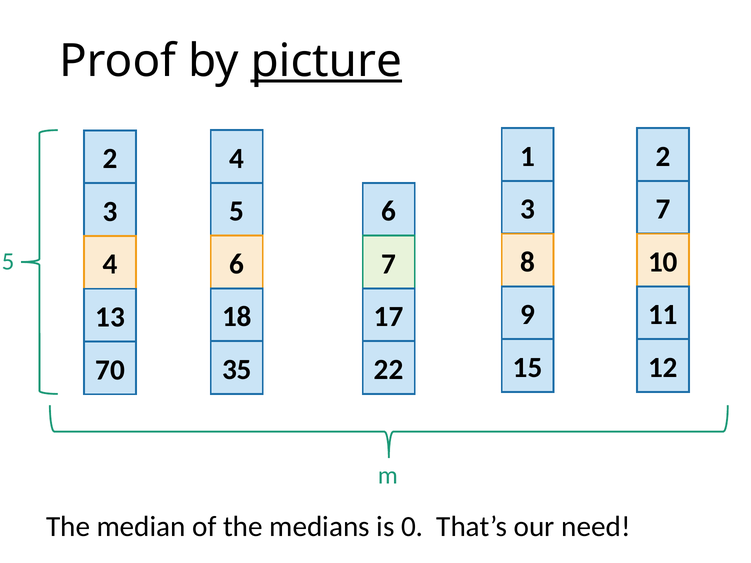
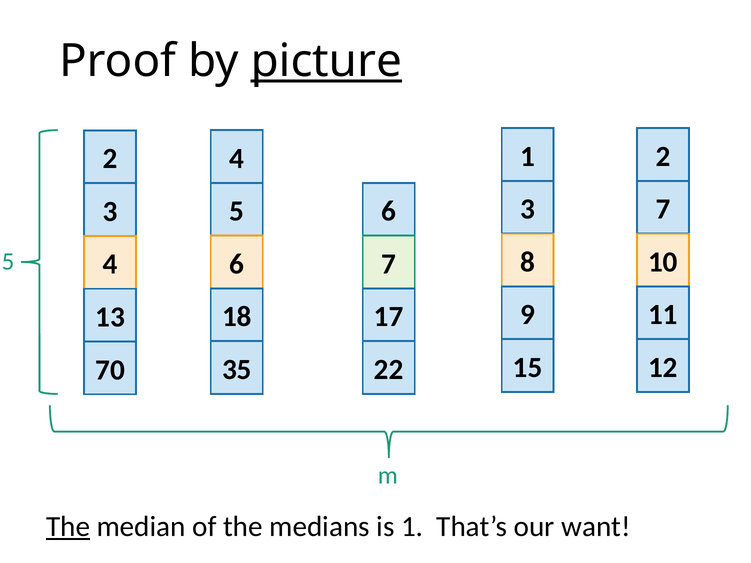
The at (68, 527) underline: none -> present
is 0: 0 -> 1
need: need -> want
